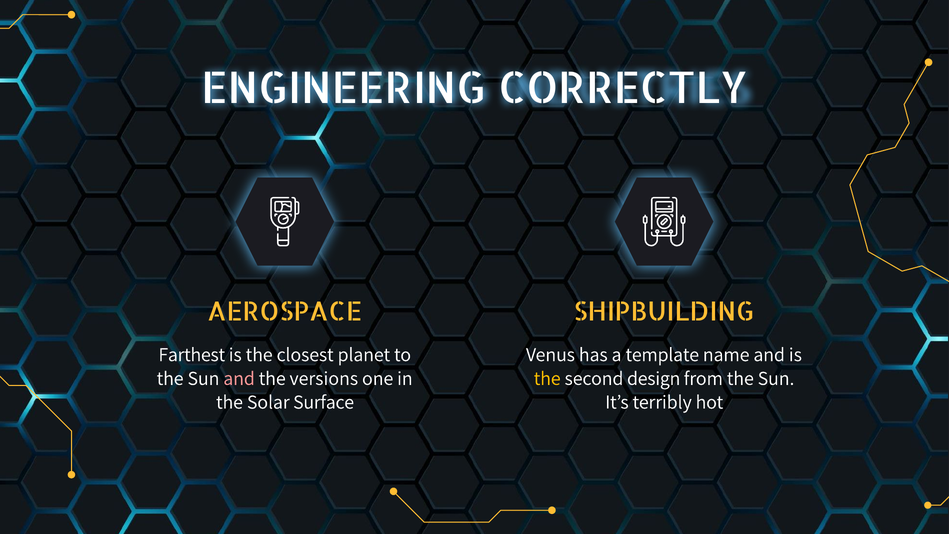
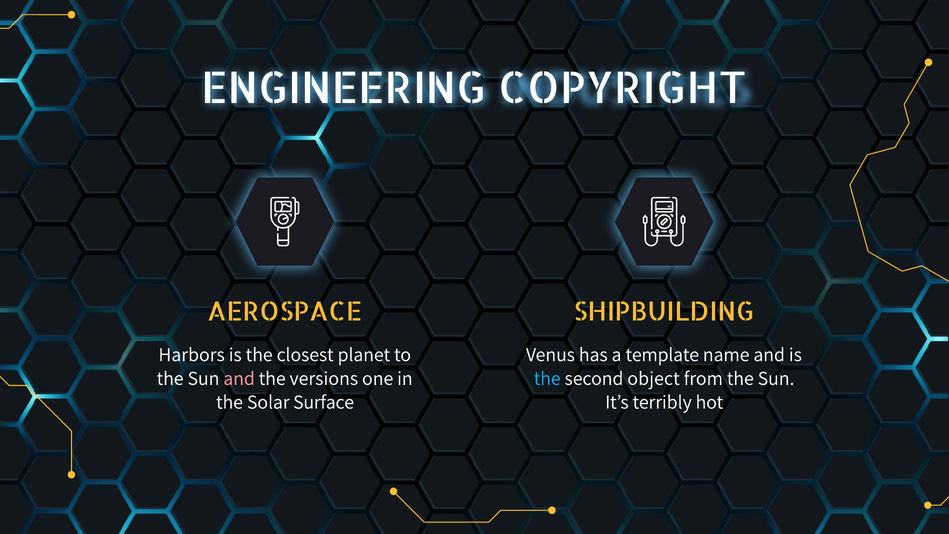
CORRECTLY: CORRECTLY -> COPYRIGHT
Farthest: Farthest -> Harbors
the at (547, 378) colour: yellow -> light blue
design: design -> object
